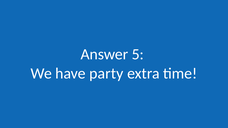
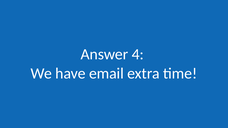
5: 5 -> 4
party: party -> email
